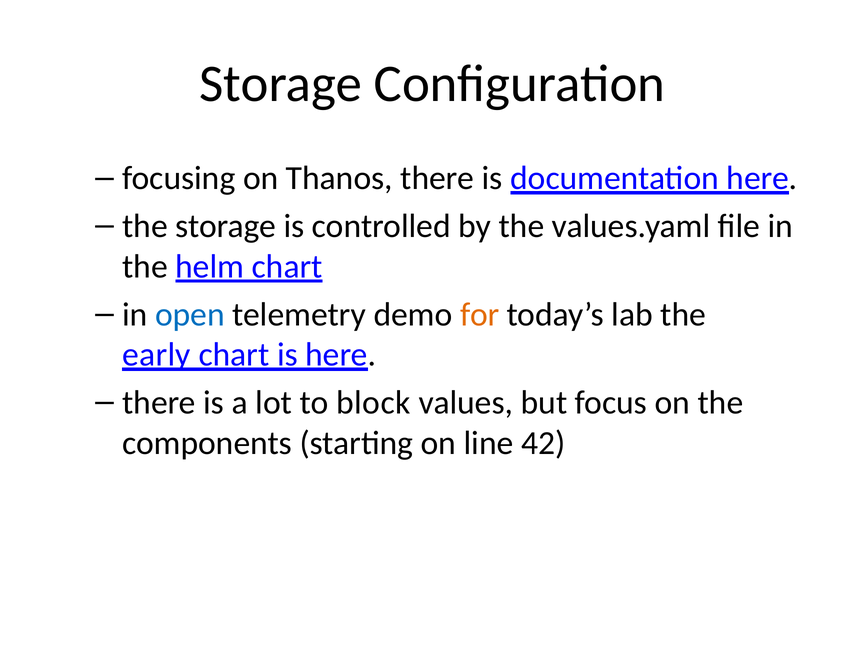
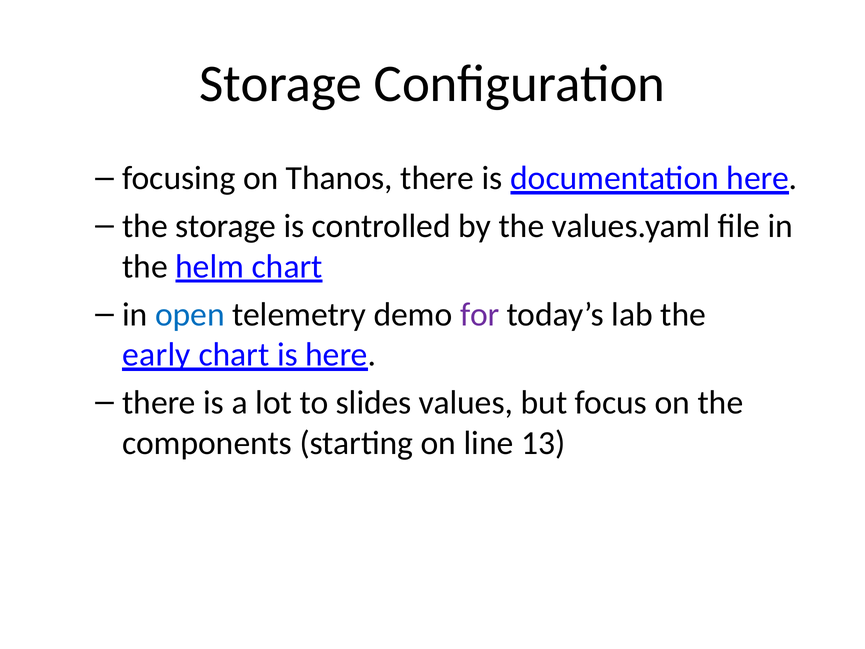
for colour: orange -> purple
block: block -> slides
42: 42 -> 13
